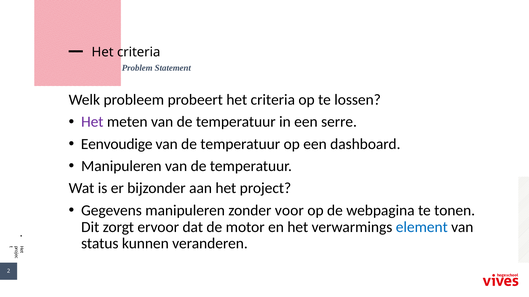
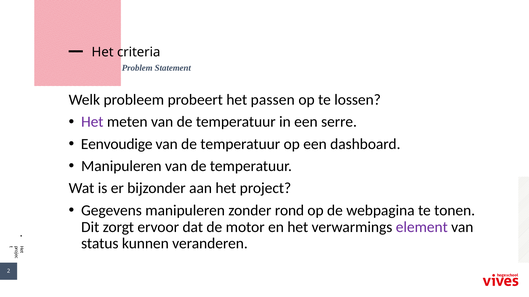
probeert het criteria: criteria -> passen
voor: voor -> rond
element colour: blue -> purple
